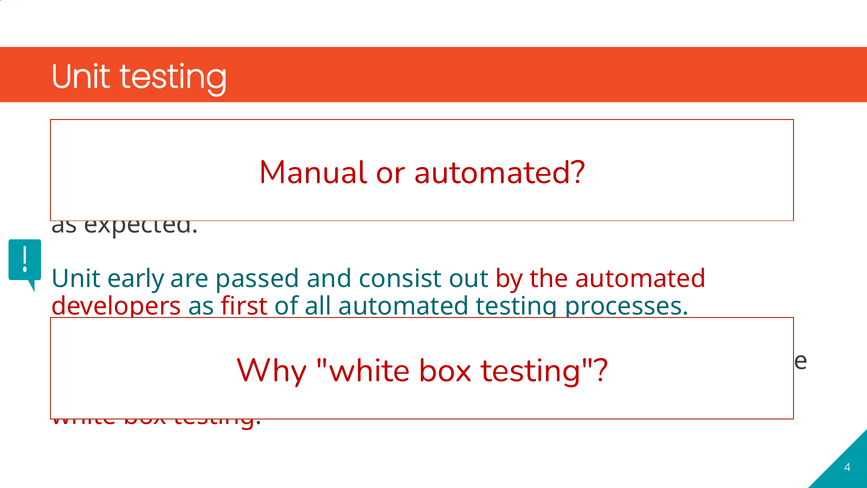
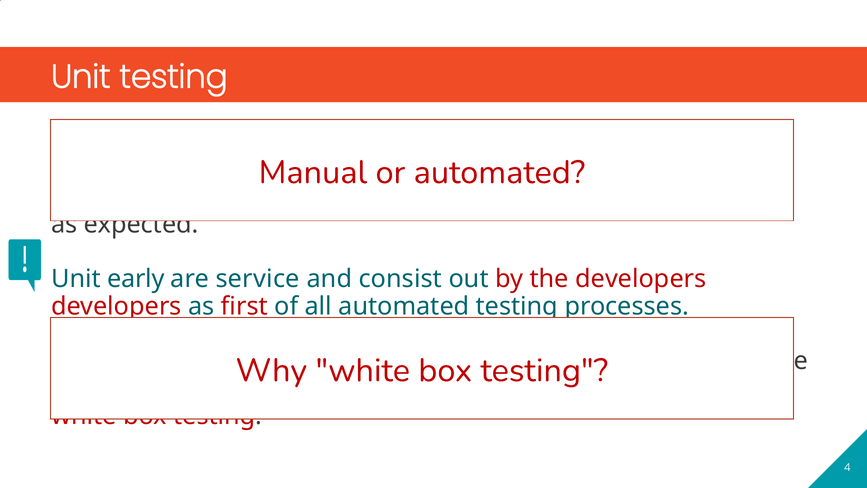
passed: passed -> service
the automated: automated -> developers
